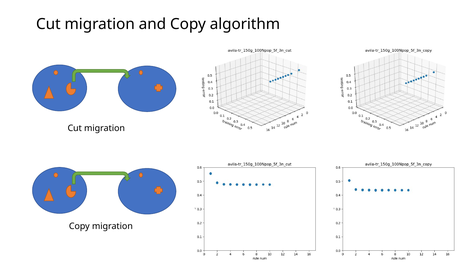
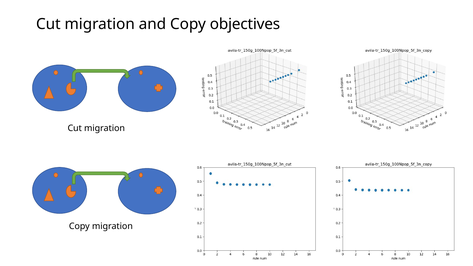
algorithm: algorithm -> objectives
